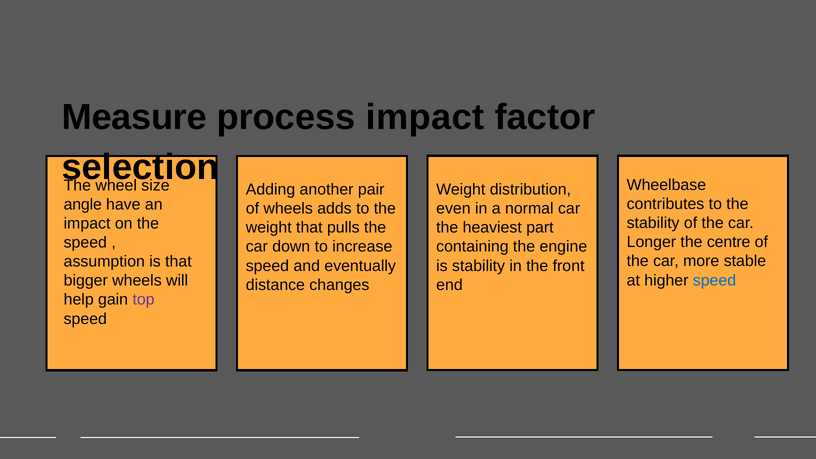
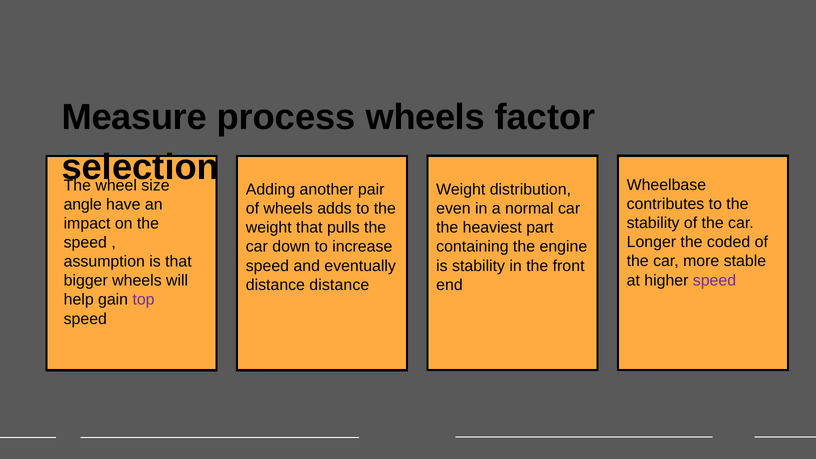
process impact: impact -> wheels
centre: centre -> coded
speed at (714, 280) colour: blue -> purple
distance changes: changes -> distance
